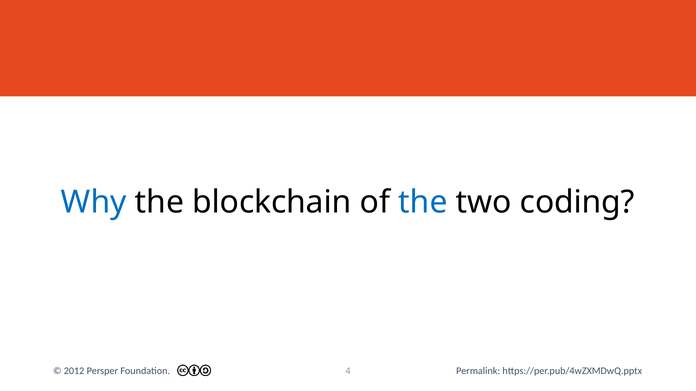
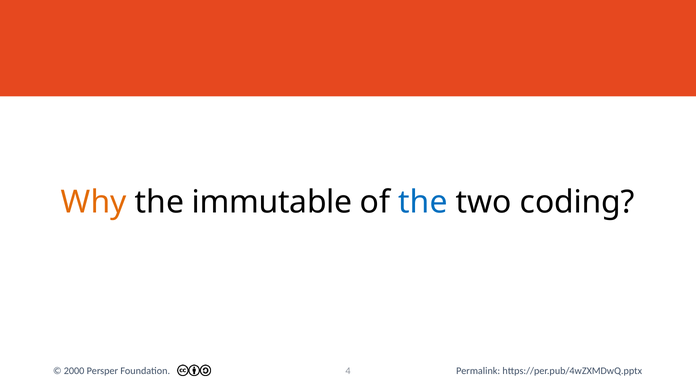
Why colour: blue -> orange
blockchain: blockchain -> immutable
2012: 2012 -> 2000
